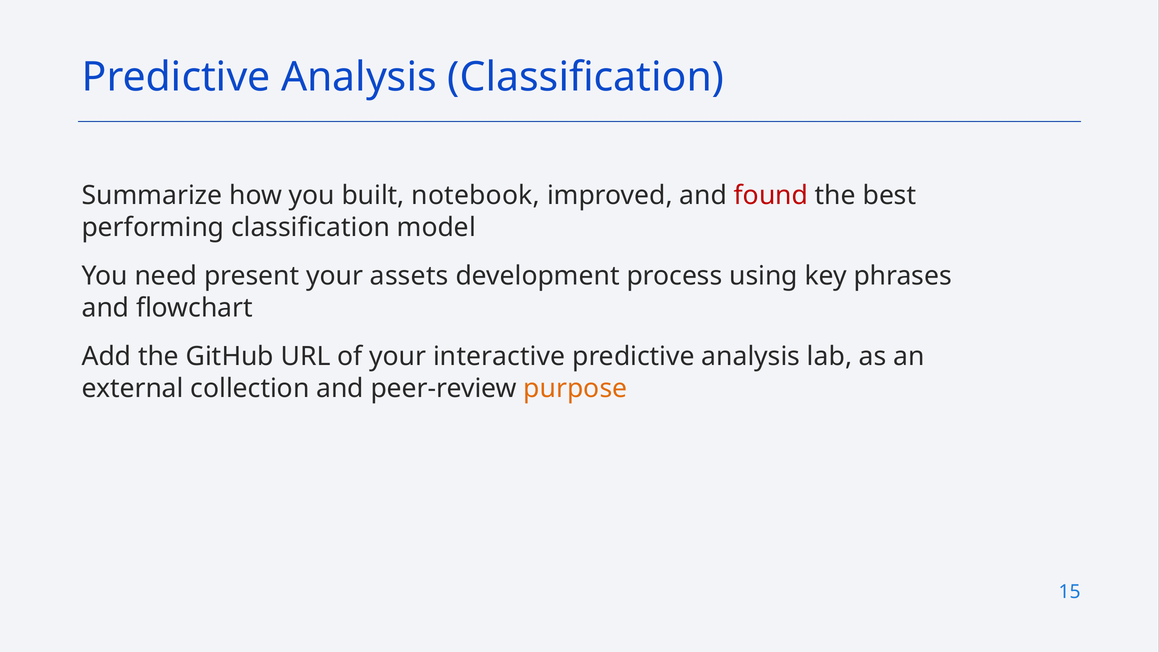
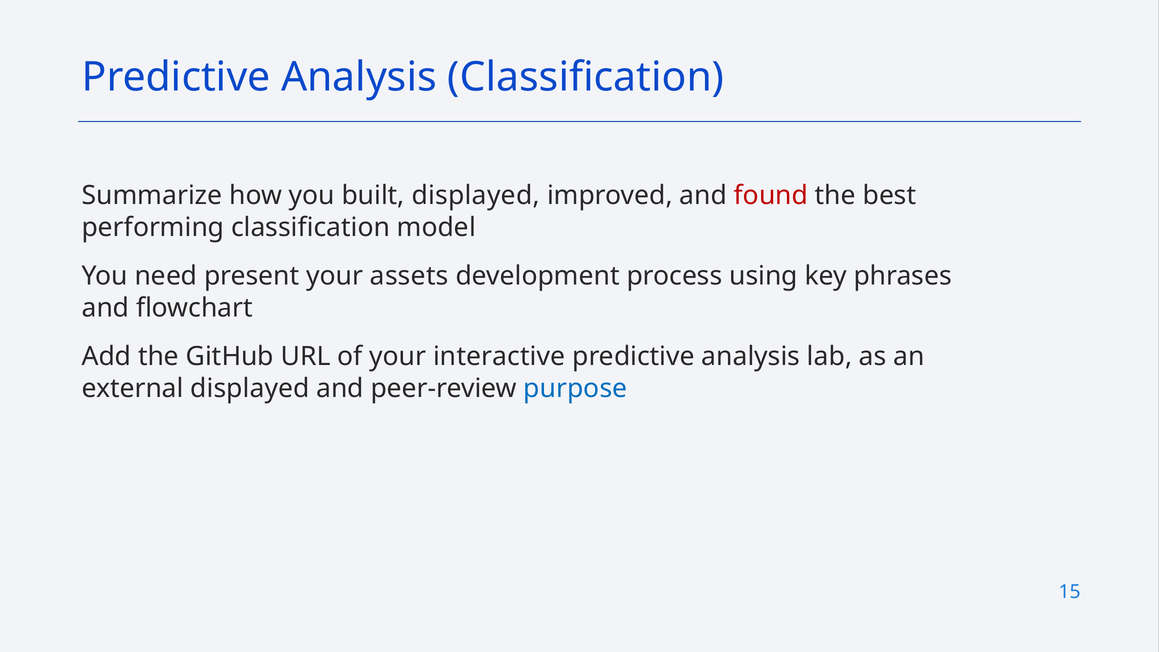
built notebook: notebook -> displayed
external collection: collection -> displayed
purpose colour: orange -> blue
